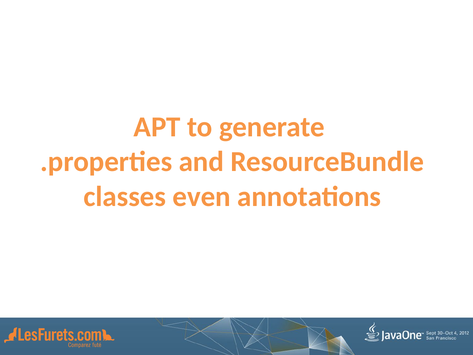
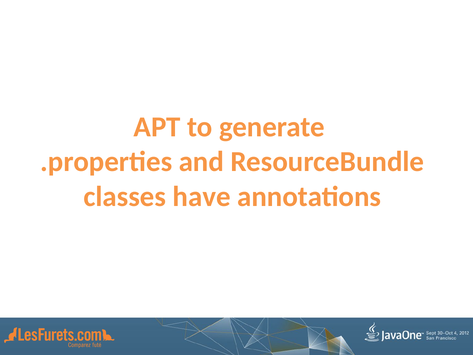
even: even -> have
